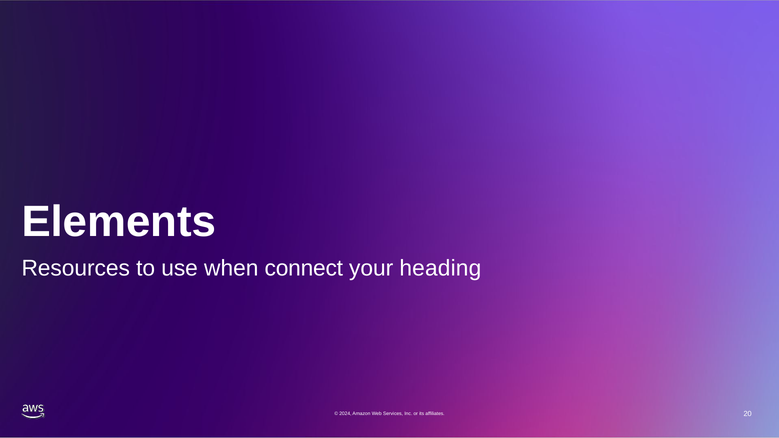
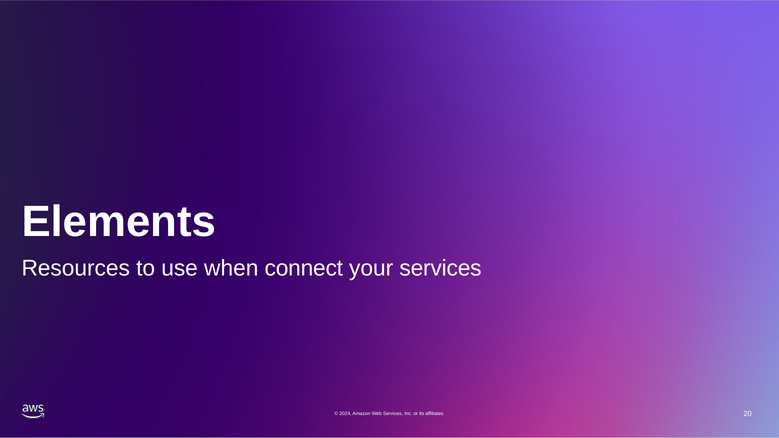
your heading: heading -> services
